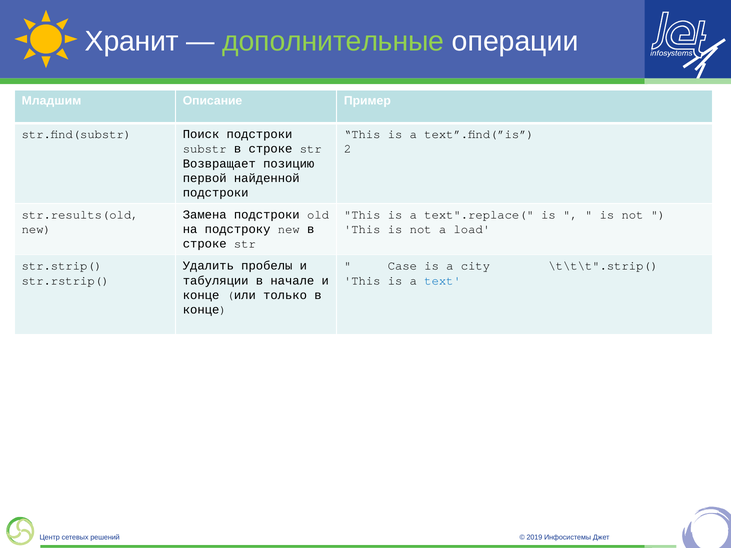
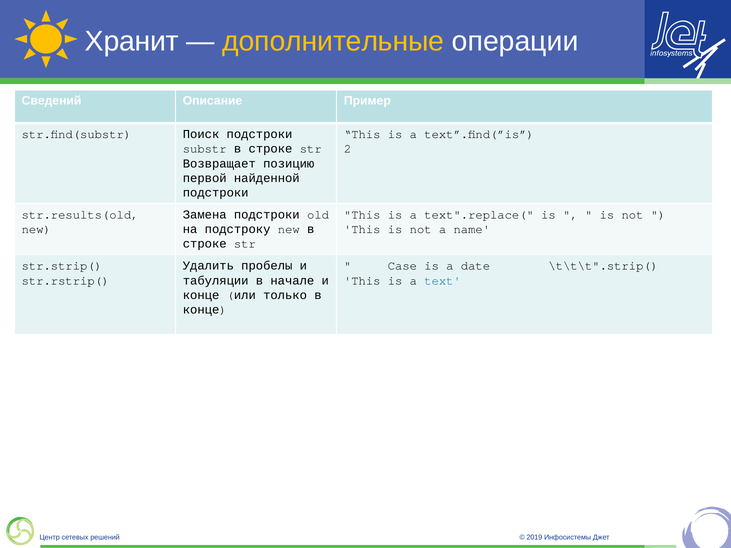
дополнительные colour: light green -> yellow
Младшим: Младшим -> Сведений
load: load -> name
city: city -> date
